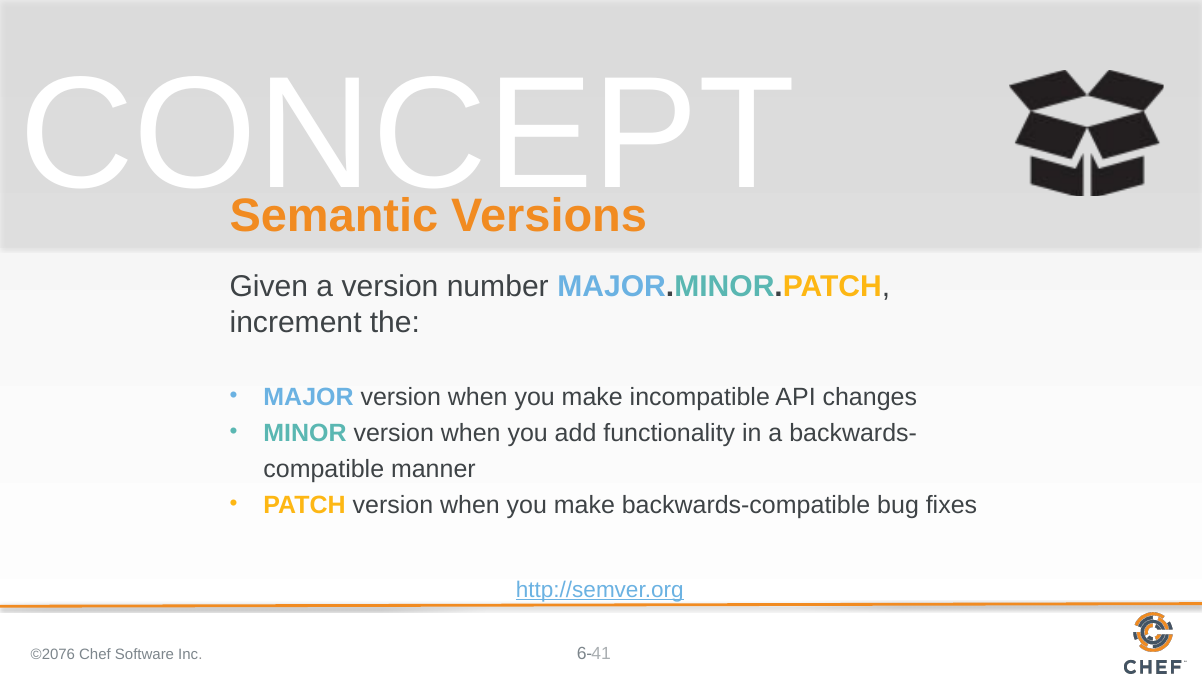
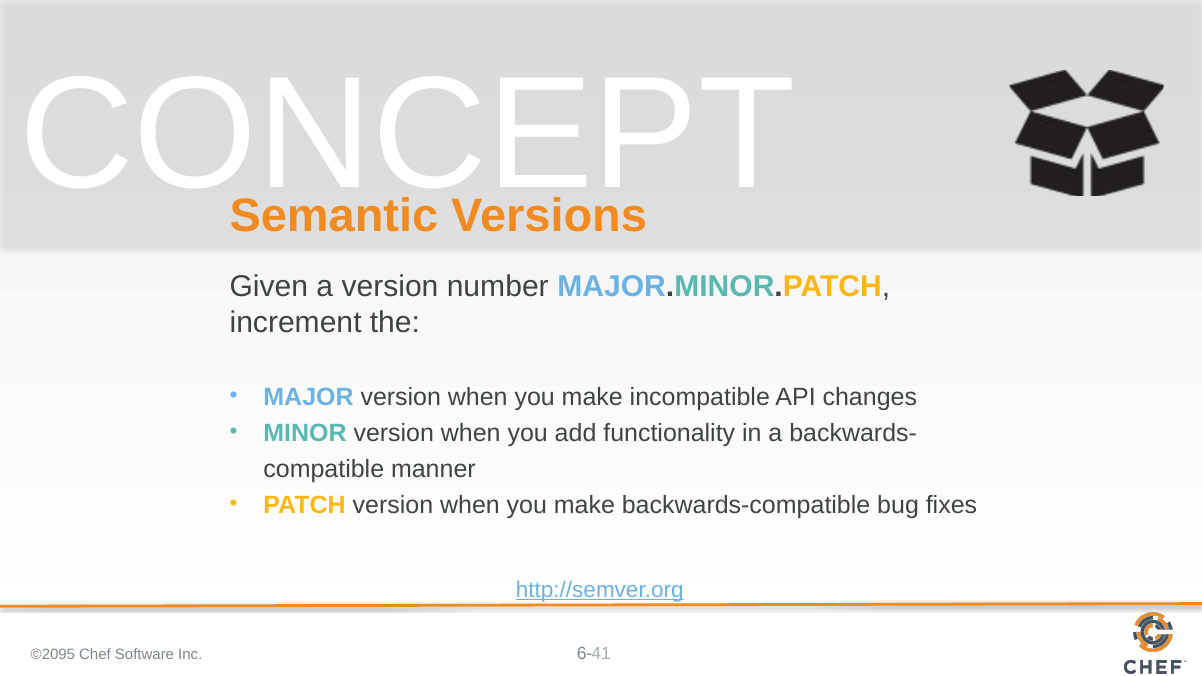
©2076: ©2076 -> ©2095
